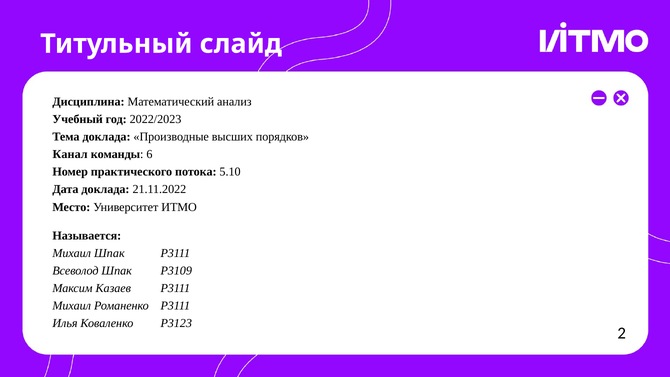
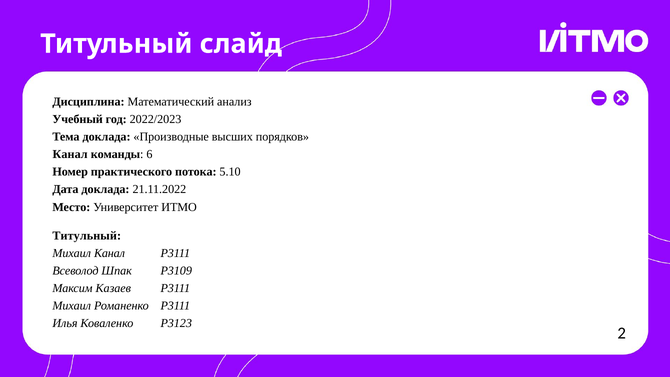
Называется at (87, 236): Называется -> Титульный
Михаил Шпак: Шпак -> Канал
